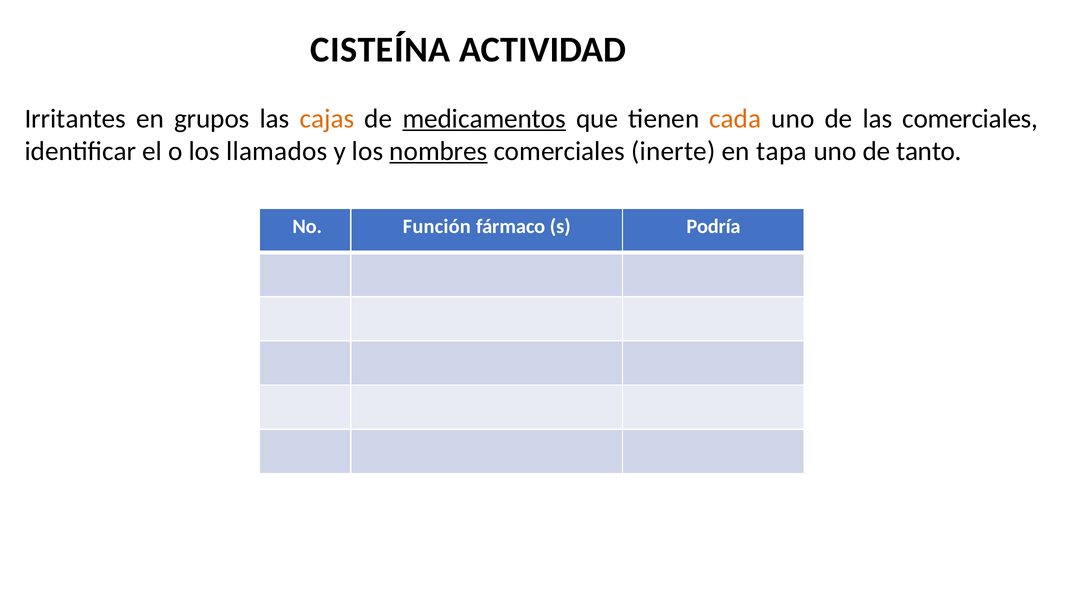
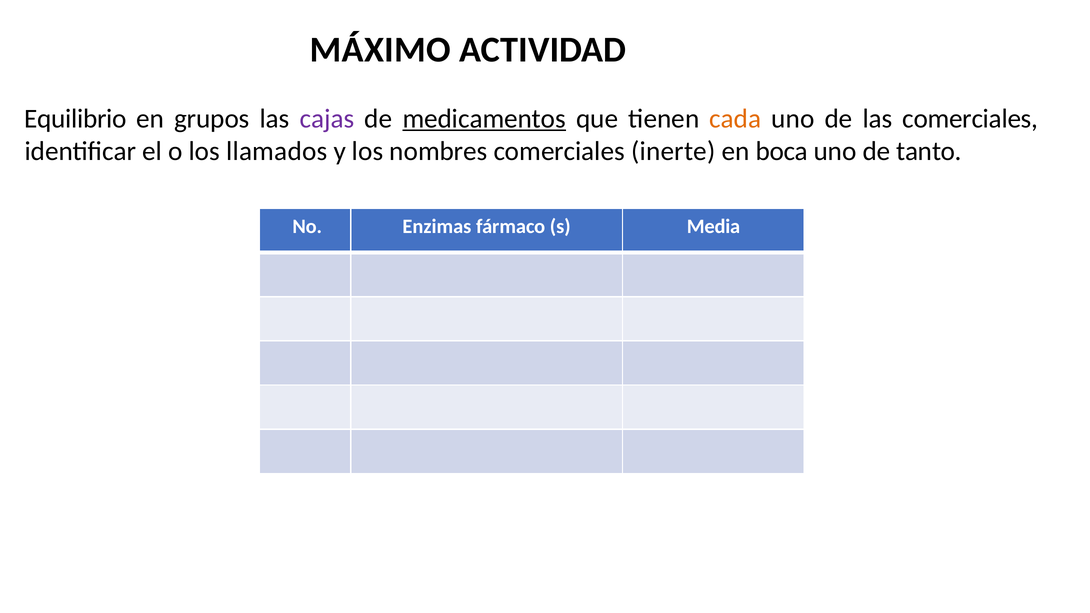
CISTEÍNA: CISTEÍNA -> MÁXIMO
Irritantes: Irritantes -> Equilibrio
cajas colour: orange -> purple
nombres underline: present -> none
tapa: tapa -> boca
Función: Función -> Enzimas
Podría: Podría -> Media
